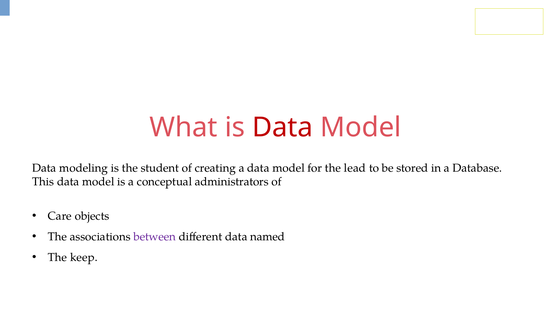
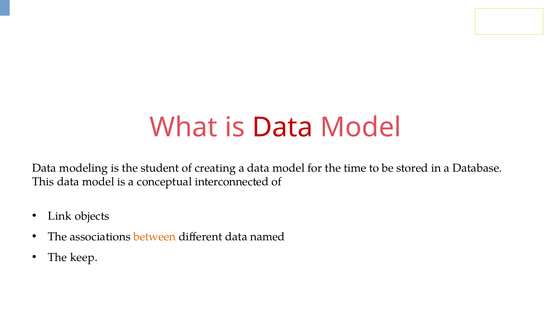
lead: lead -> time
administrators: administrators -> interconnected
Care: Care -> Link
between colour: purple -> orange
